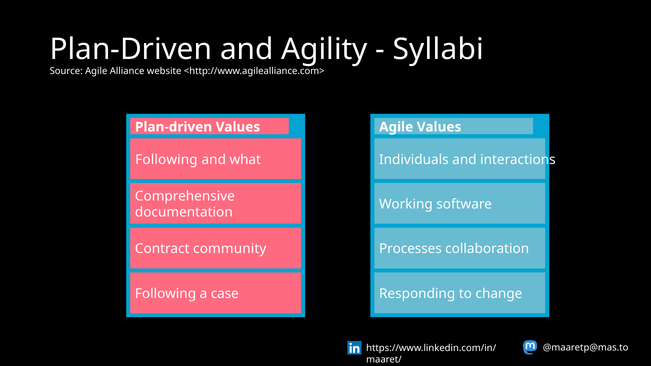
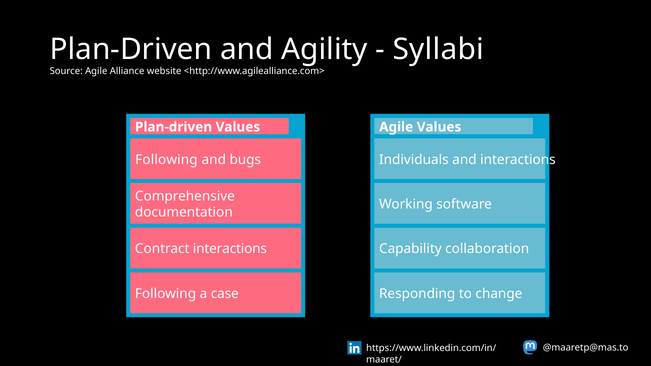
what: what -> bugs
Contract community: community -> interactions
Processes: Processes -> Capability
